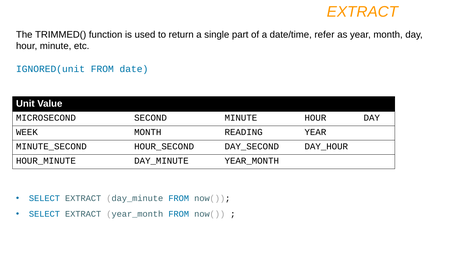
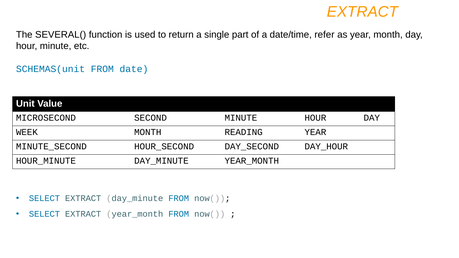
TRIMMED(: TRIMMED( -> SEVERAL(
IGNORED(unit: IGNORED(unit -> SCHEMAS(unit
